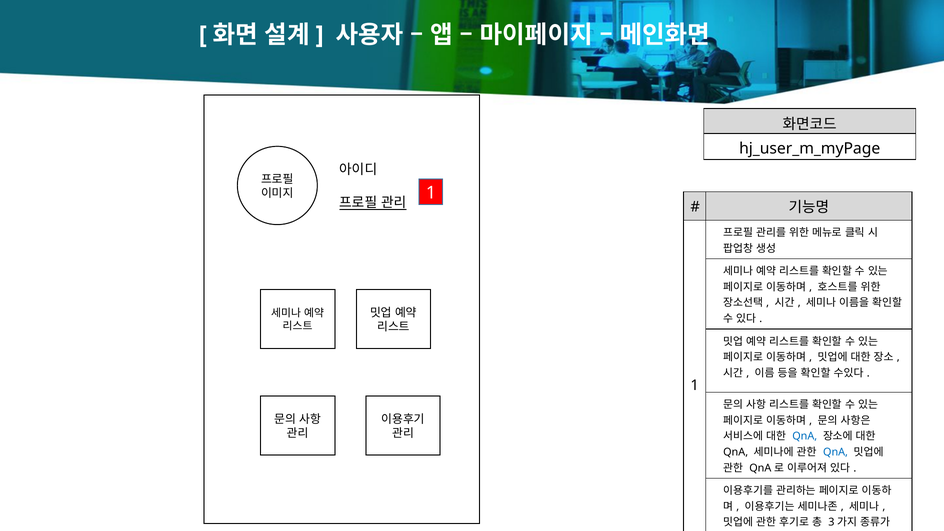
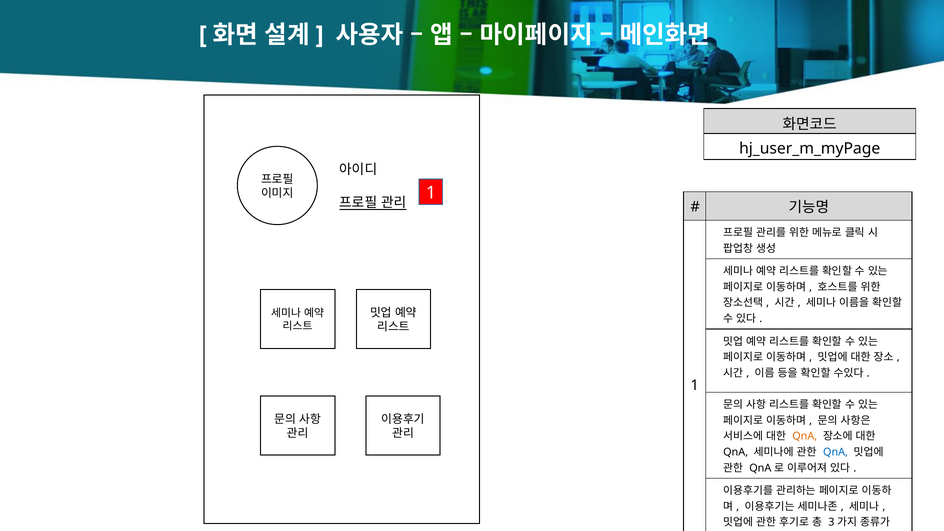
QnA at (805, 436) colour: blue -> orange
